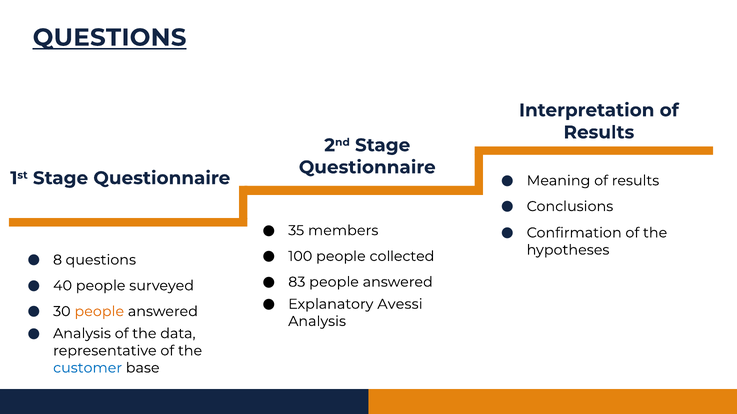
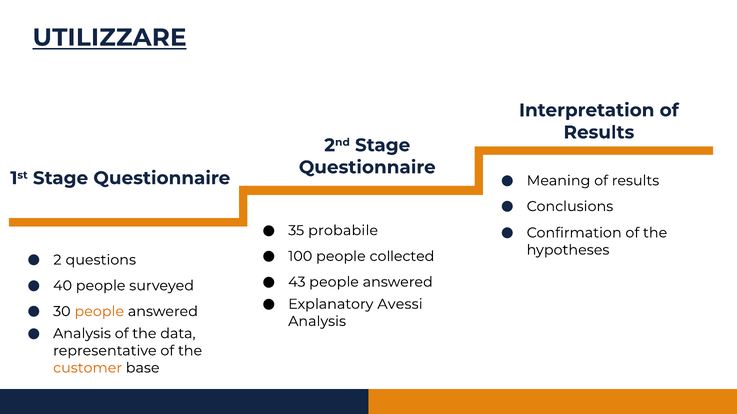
QUESTIONS at (110, 38): QUESTIONS -> UTILIZZARE
members: members -> probabile
8: 8 -> 2
83: 83 -> 43
customer colour: blue -> orange
